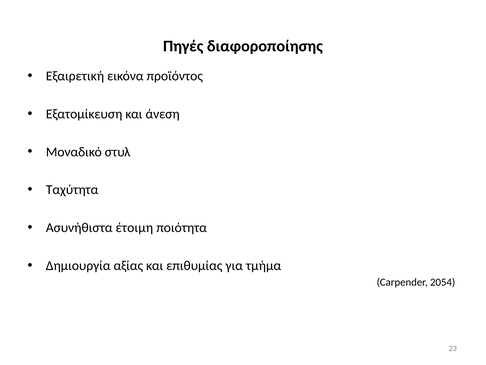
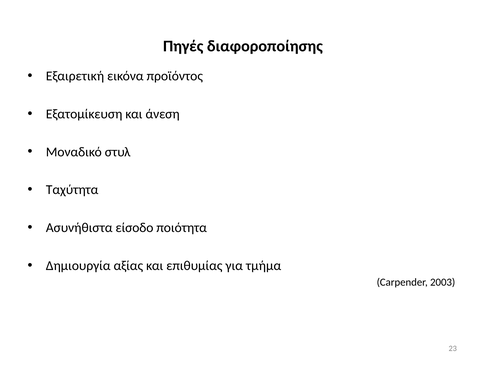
έτοιμη: έτοιμη -> είσοδο
2054: 2054 -> 2003
